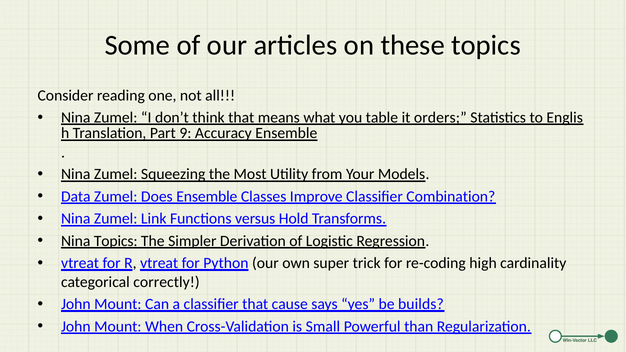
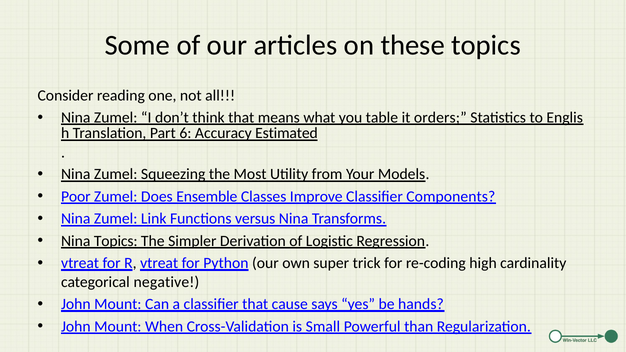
9: 9 -> 6
Accuracy Ensemble: Ensemble -> Estimated
Data: Data -> Poor
Combination: Combination -> Components
versus Hold: Hold -> Nina
correctly: correctly -> negative
builds: builds -> hands
